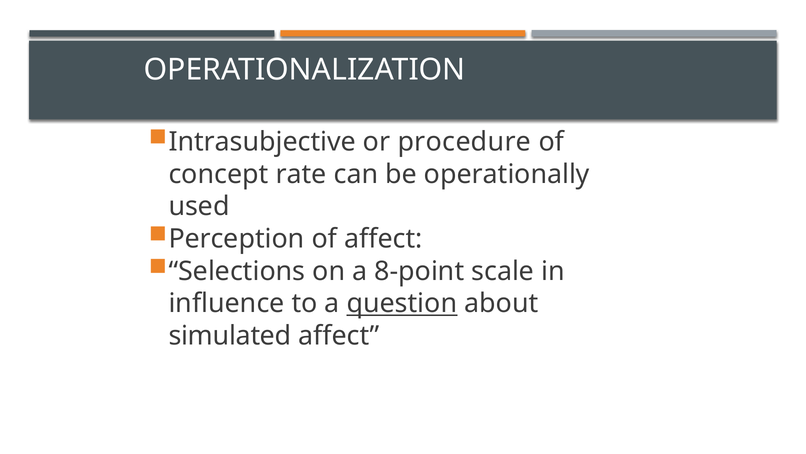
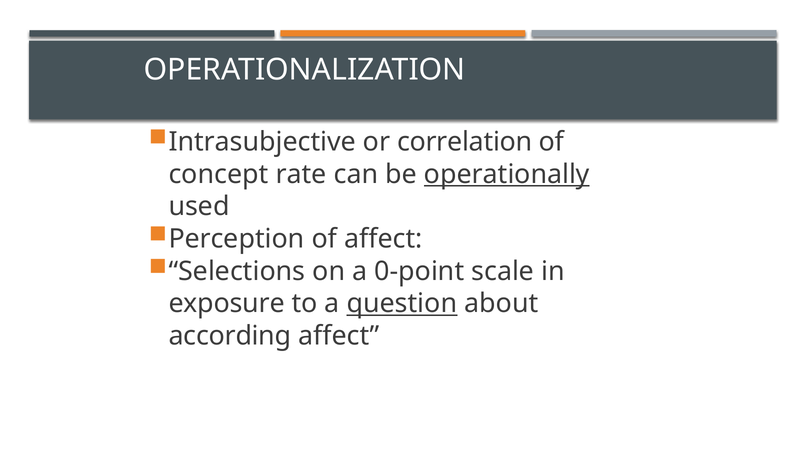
procedure: procedure -> correlation
operationally underline: none -> present
8-point: 8-point -> 0-point
influence: influence -> exposure
simulated: simulated -> according
